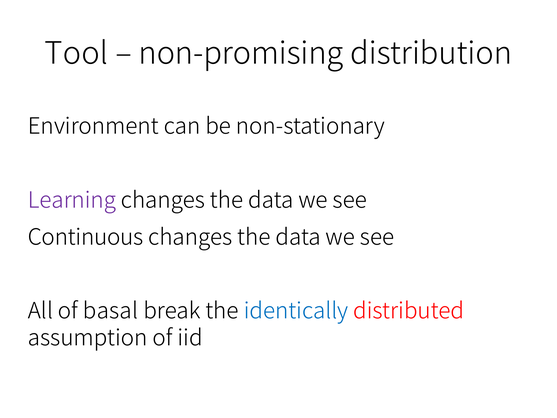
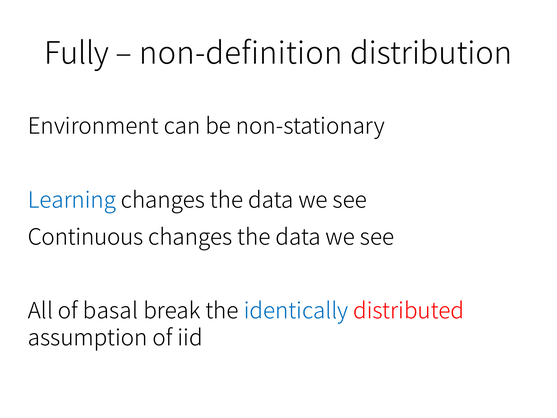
Tool: Tool -> Fully
non-promising: non-promising -> non-definition
Learning colour: purple -> blue
